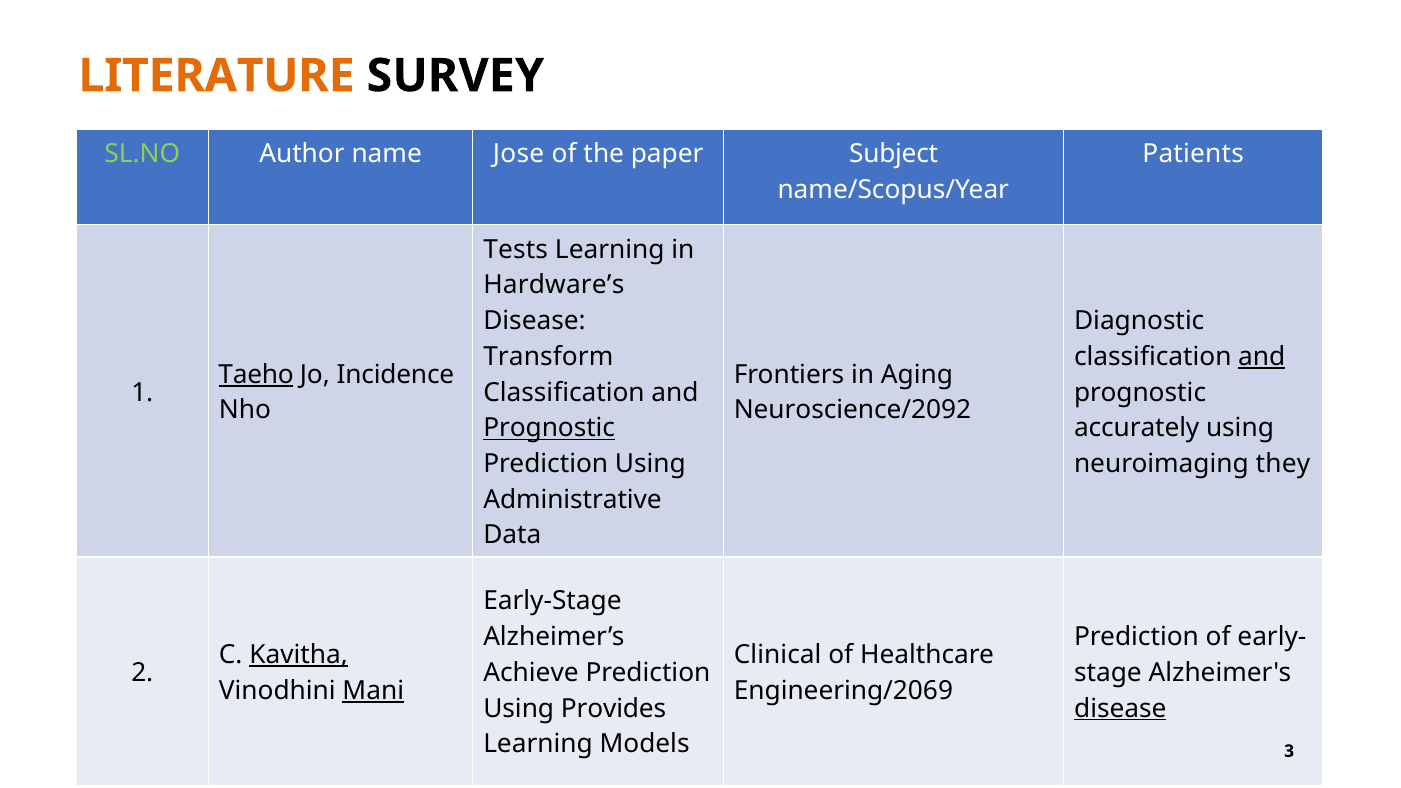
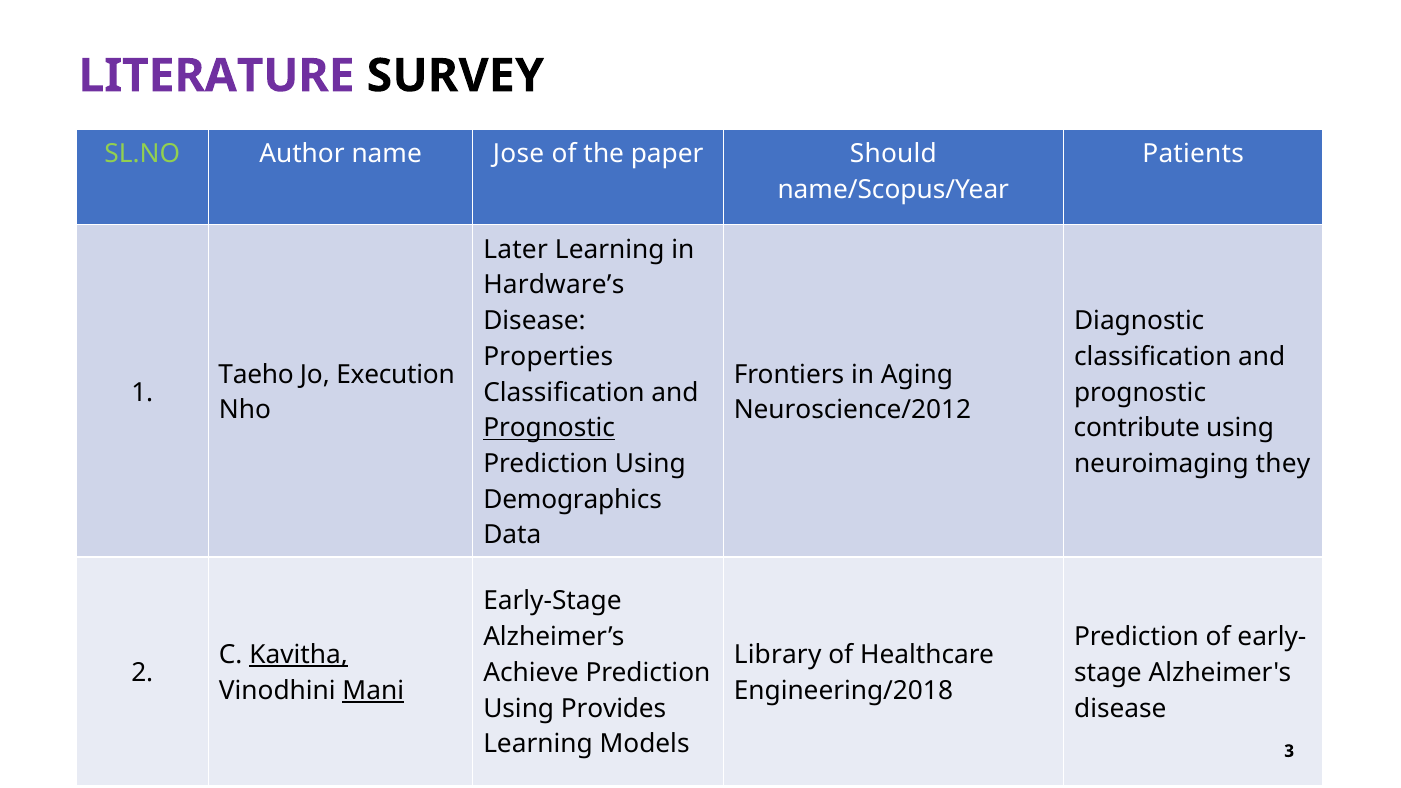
LITERATURE colour: orange -> purple
Subject: Subject -> Should
Tests: Tests -> Later
Transform: Transform -> Properties
and at (1262, 357) underline: present -> none
Taeho underline: present -> none
Incidence: Incidence -> Execution
Neuroscience/2092: Neuroscience/2092 -> Neuroscience/2012
accurately: accurately -> contribute
Administrative: Administrative -> Demographics
Clinical: Clinical -> Library
Engineering/2069: Engineering/2069 -> Engineering/2018
disease at (1120, 708) underline: present -> none
